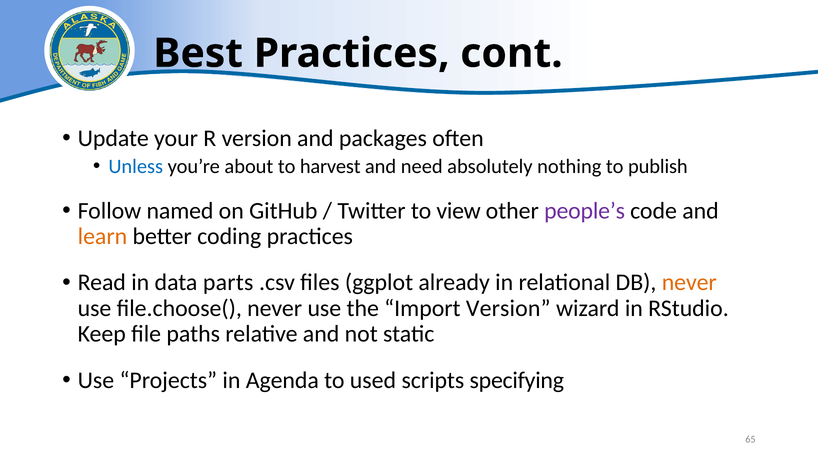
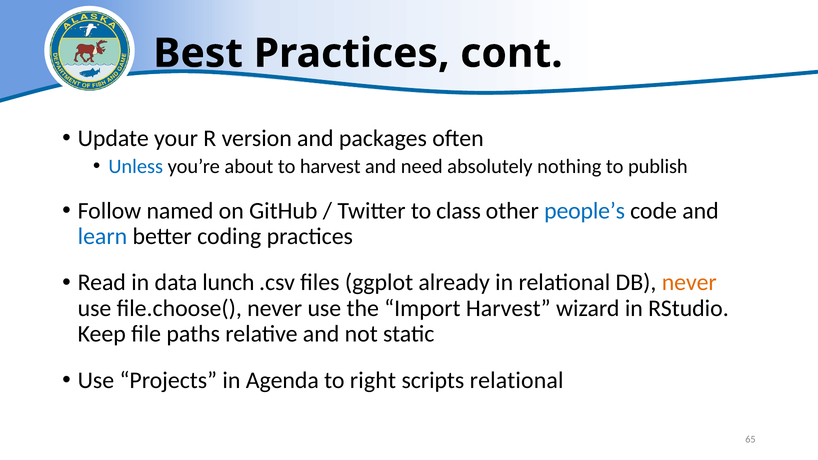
view: view -> class
people’s colour: purple -> blue
learn colour: orange -> blue
parts: parts -> lunch
Import Version: Version -> Harvest
used: used -> right
scripts specifying: specifying -> relational
